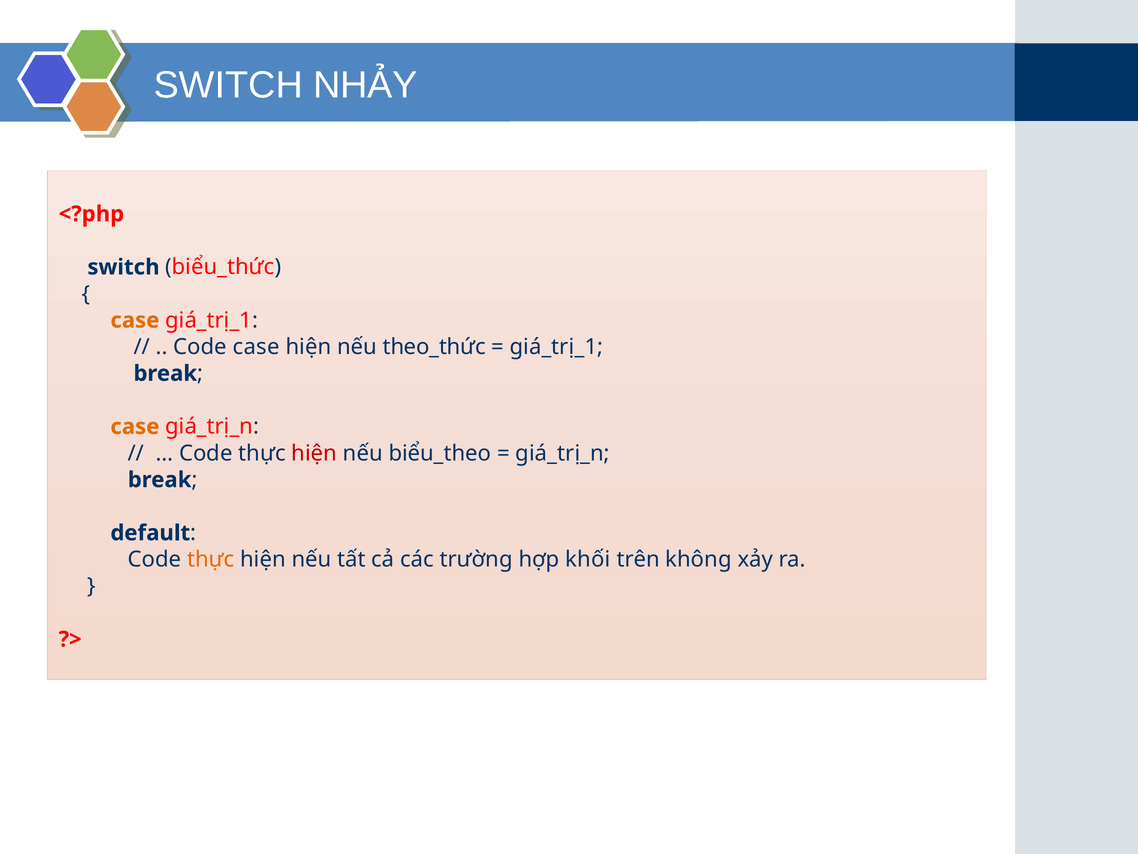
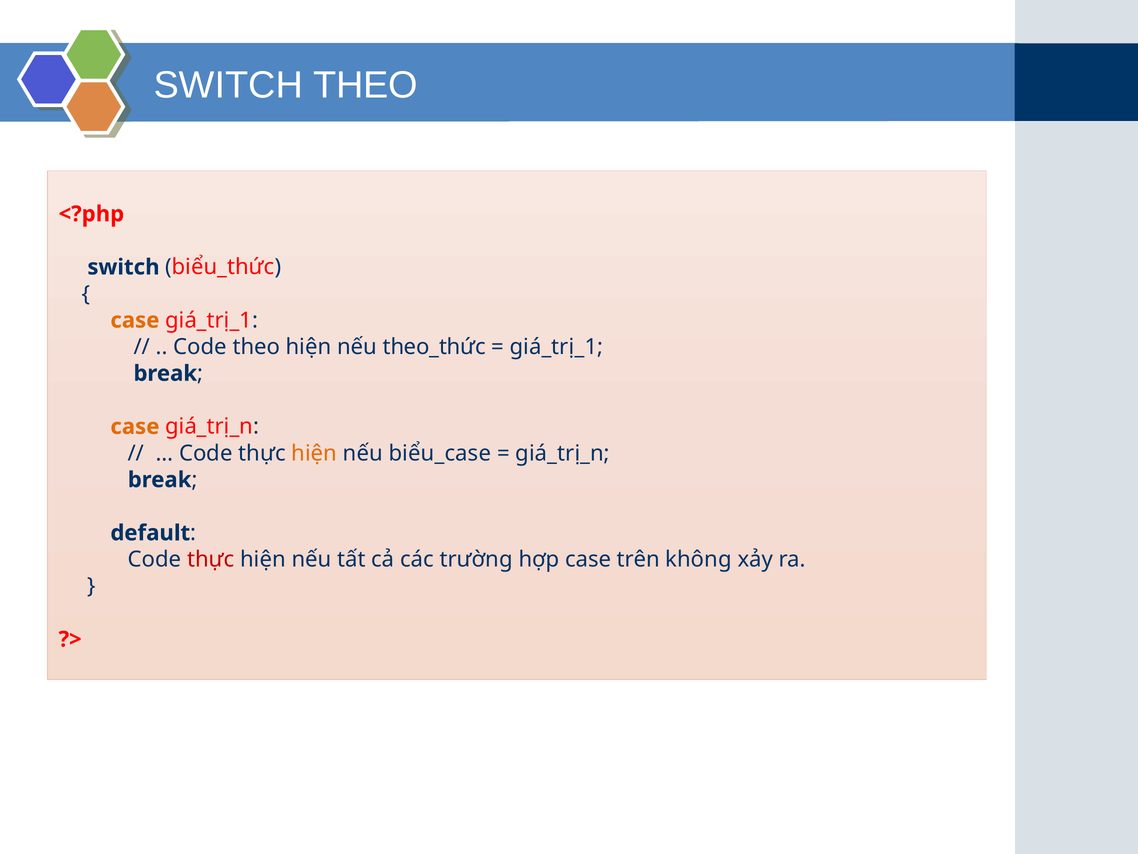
SWITCH NHẢY: NHẢY -> THEO
Code case: case -> theo
hiện at (314, 453) colour: red -> orange
biểu_theo: biểu_theo -> biểu_case
thực at (211, 559) colour: orange -> red
hợp khối: khối -> case
